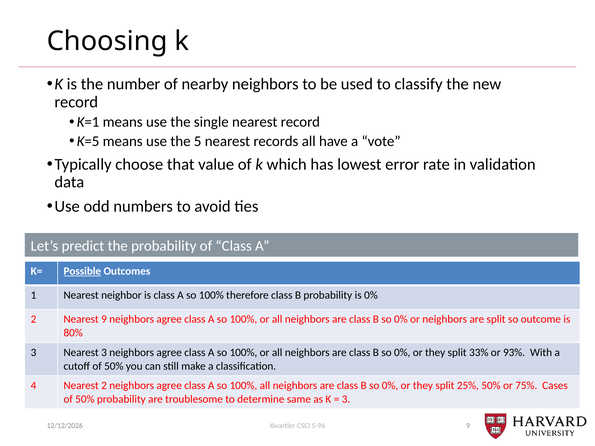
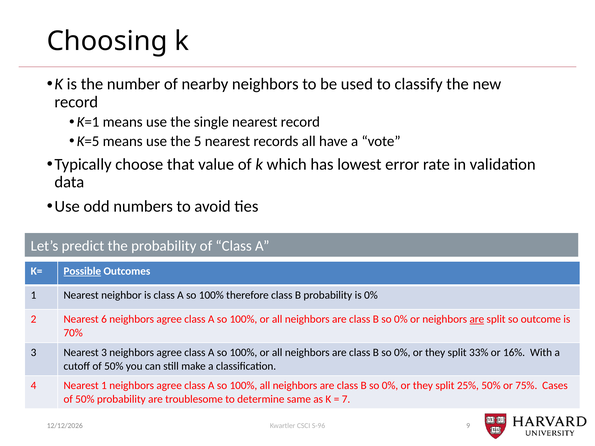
Nearest 9: 9 -> 6
are at (477, 319) underline: none -> present
80%: 80% -> 70%
93%: 93% -> 16%
Nearest 2: 2 -> 1
3 at (346, 399): 3 -> 7
